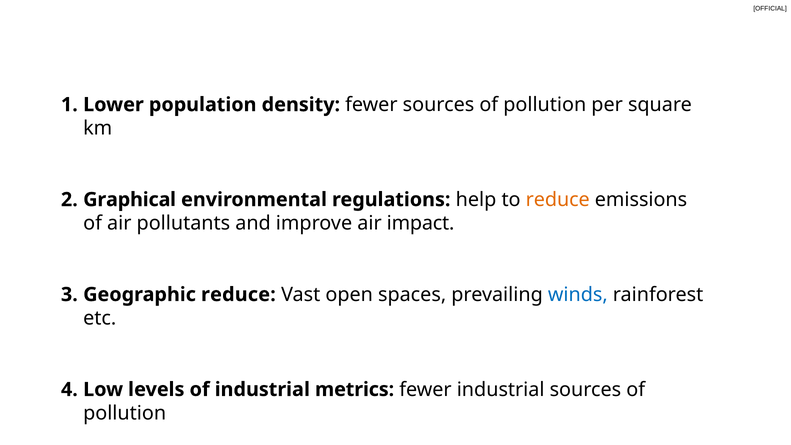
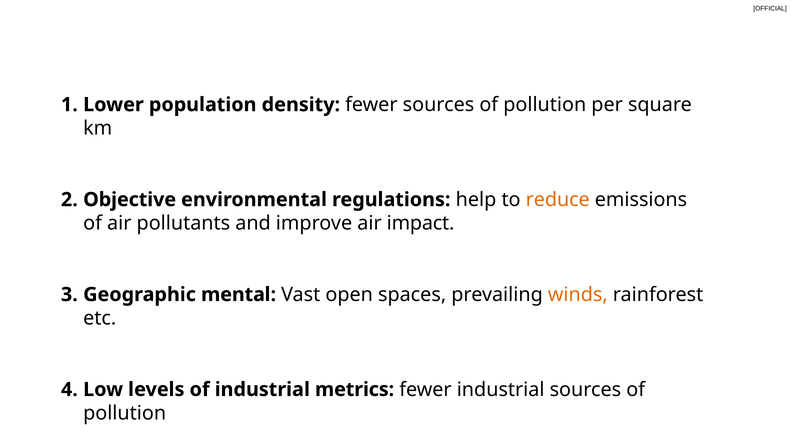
Graphical: Graphical -> Objective
Geographic reduce: reduce -> mental
winds colour: blue -> orange
